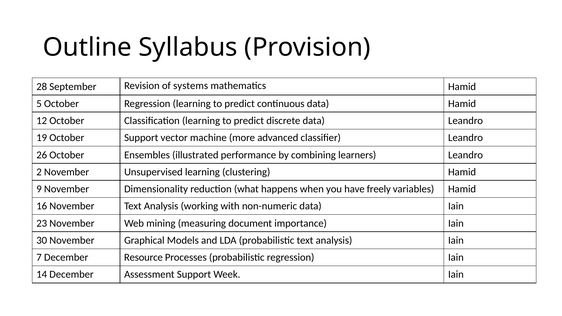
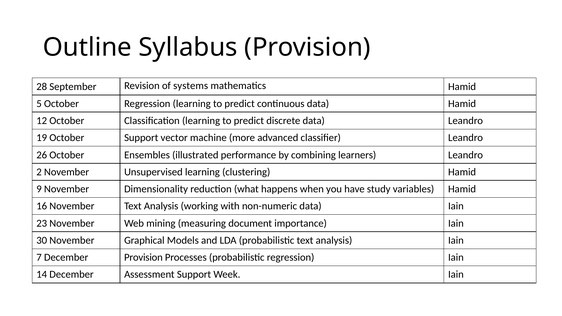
freely: freely -> study
December Resource: Resource -> Provision
